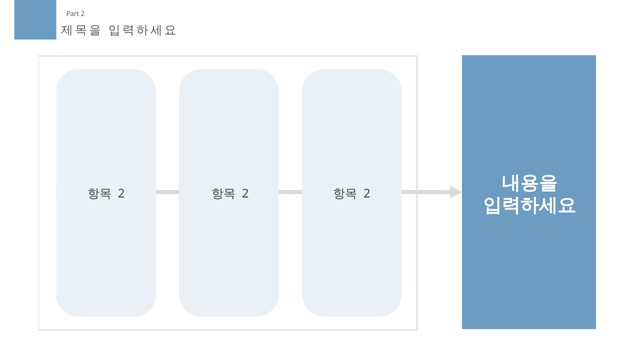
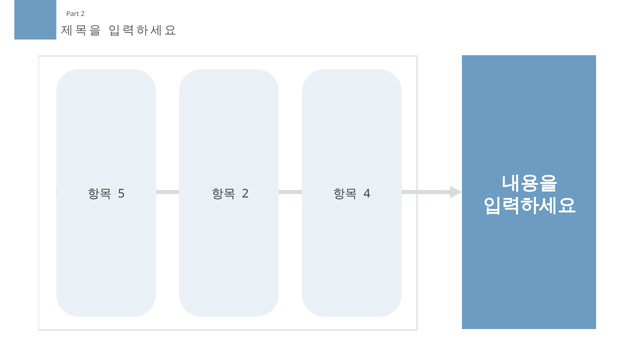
2 at (121, 193): 2 -> 5
2 at (367, 193): 2 -> 4
